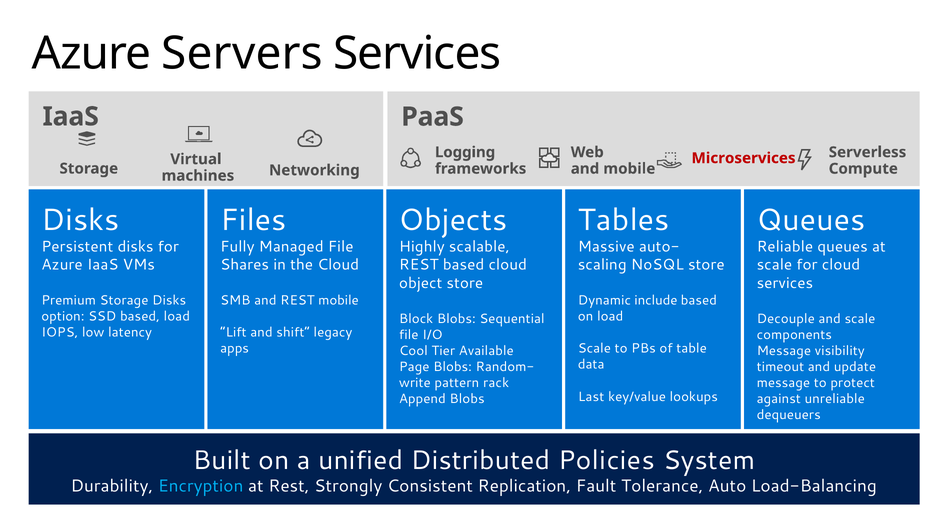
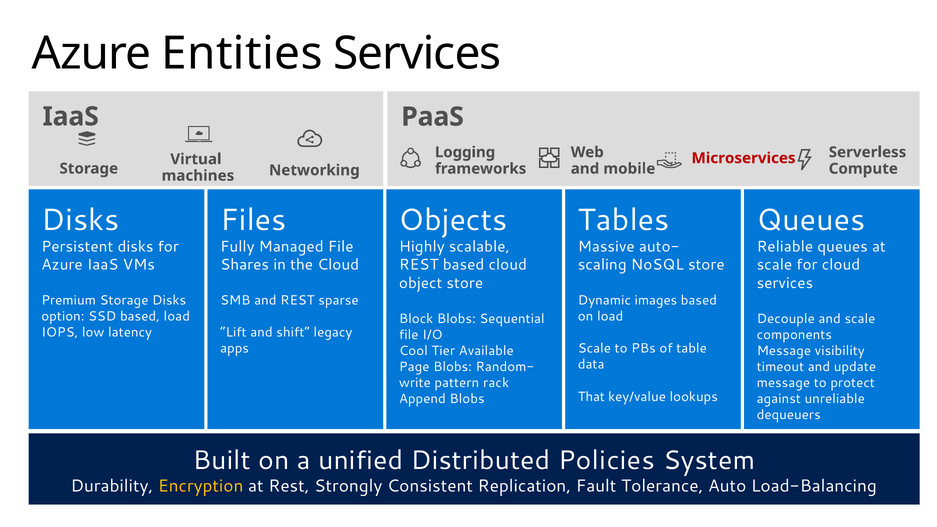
Servers: Servers -> Entities
REST mobile: mobile -> sparse
include: include -> images
Last: Last -> That
Encryption colour: light blue -> yellow
